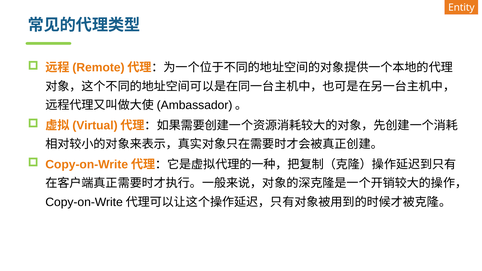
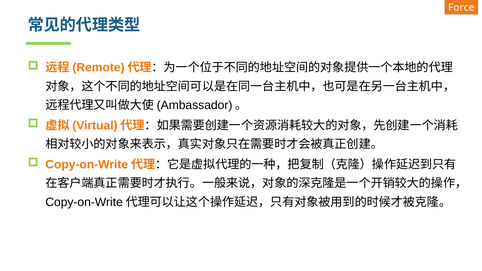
Entity: Entity -> Force
